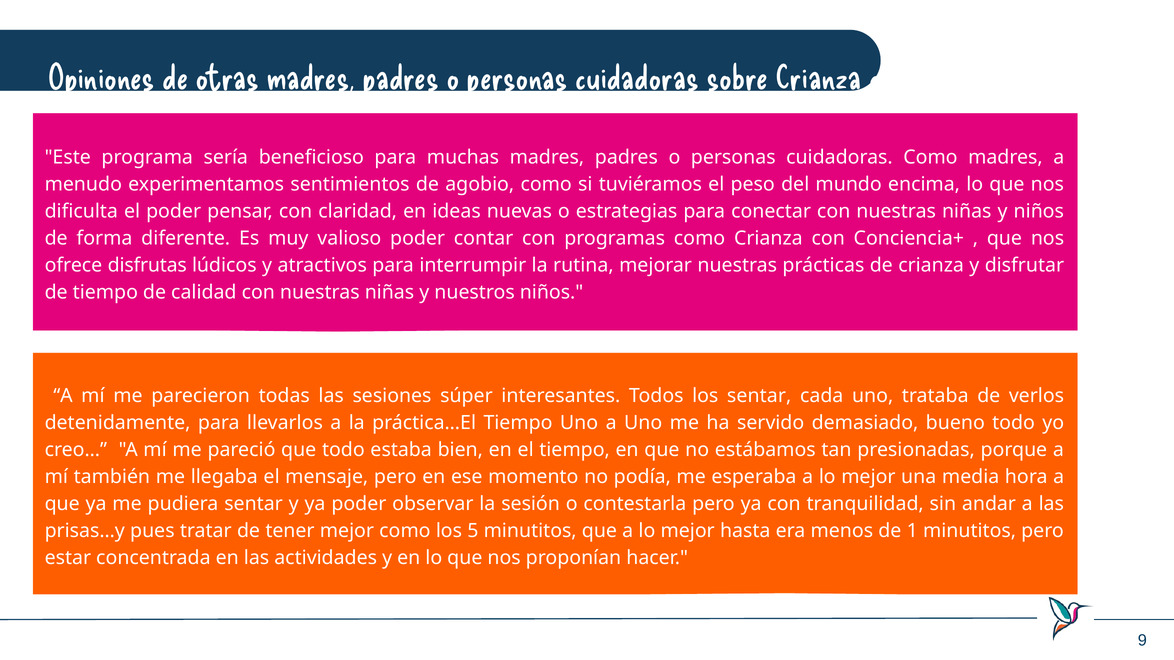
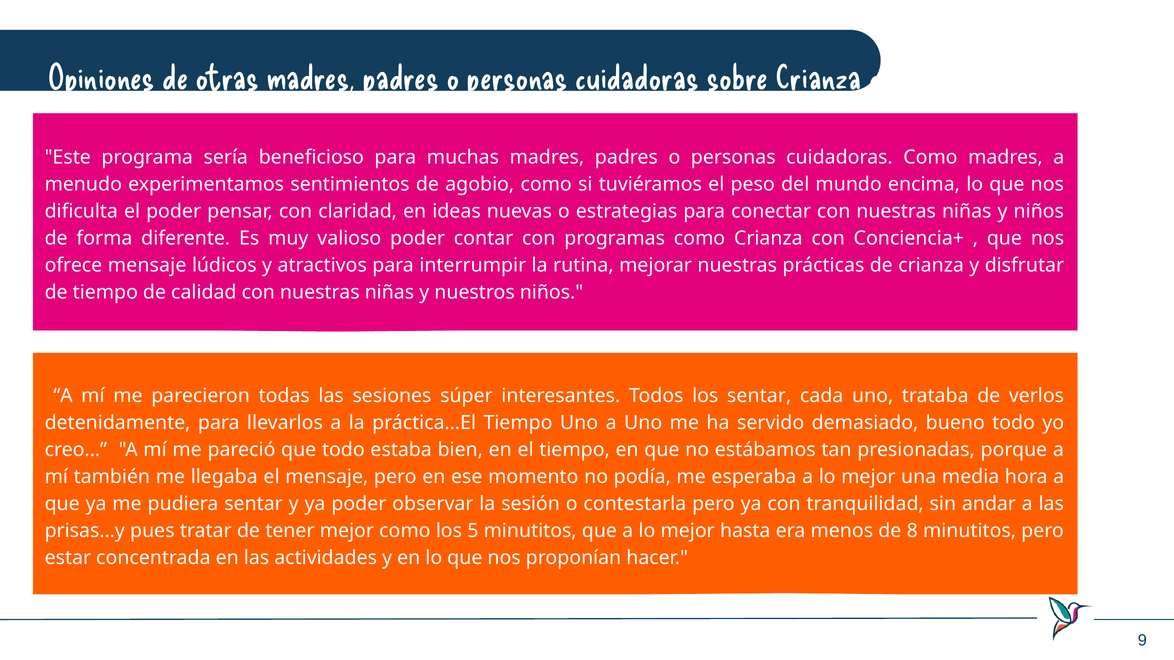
ofrece disfrutas: disfrutas -> mensaje
1: 1 -> 8
